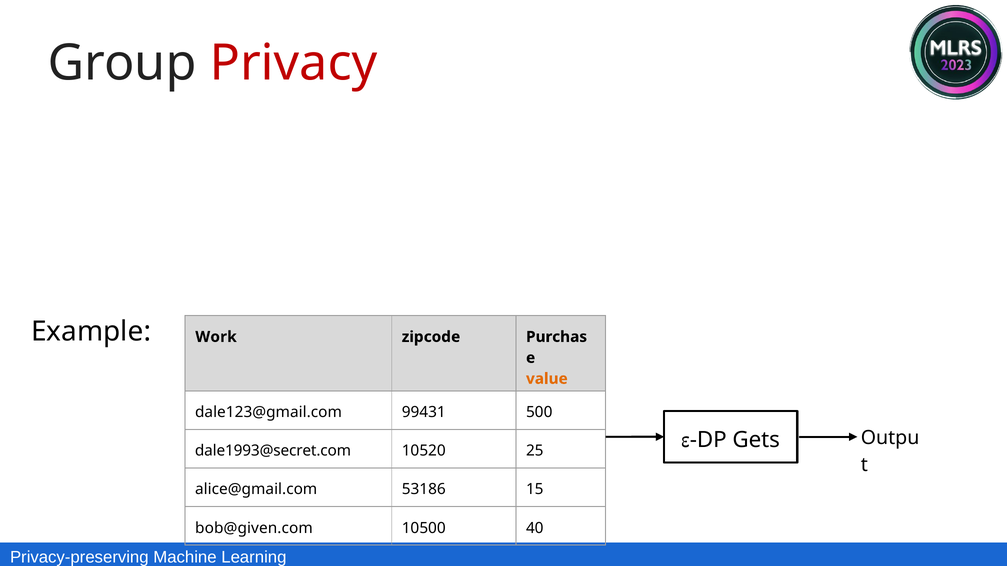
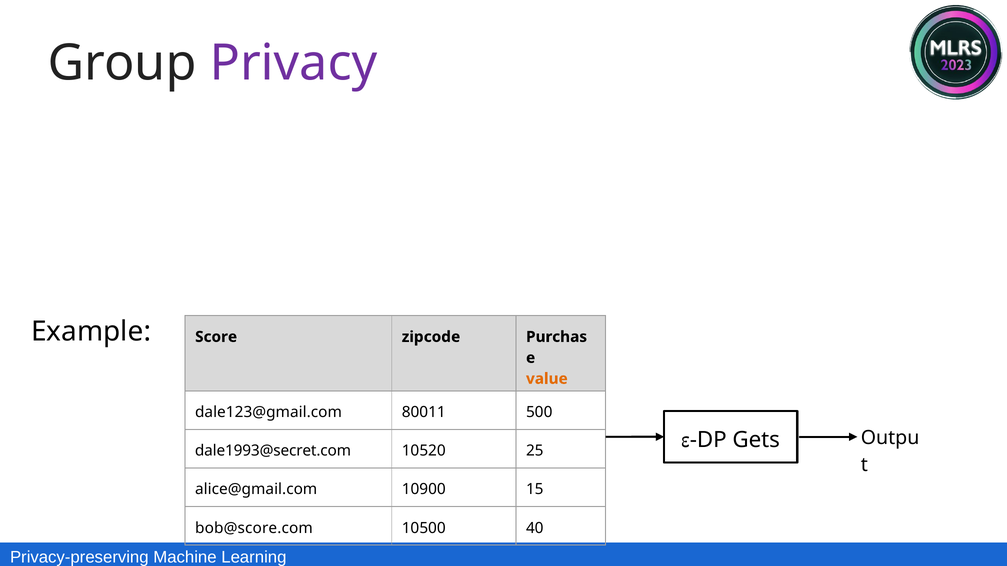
Privacy colour: red -> purple
Work: Work -> Score
99431: 99431 -> 80011
53186: 53186 -> 10900
bob@given.com: bob@given.com -> bob@score.com
